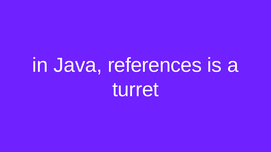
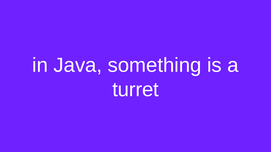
references: references -> something
